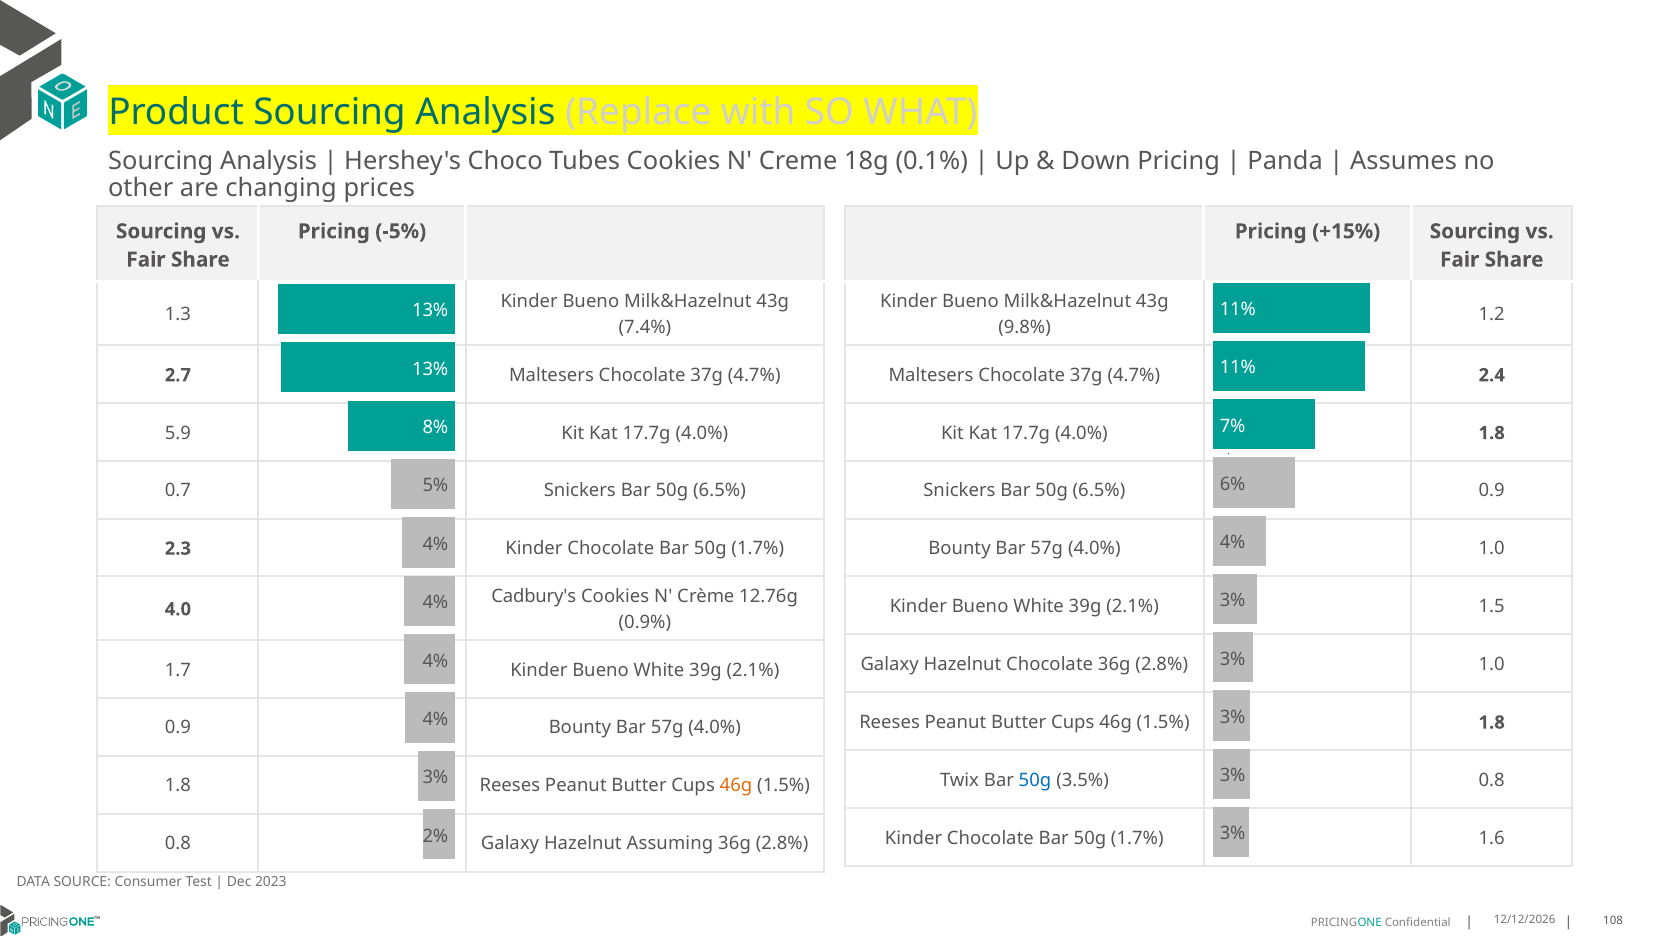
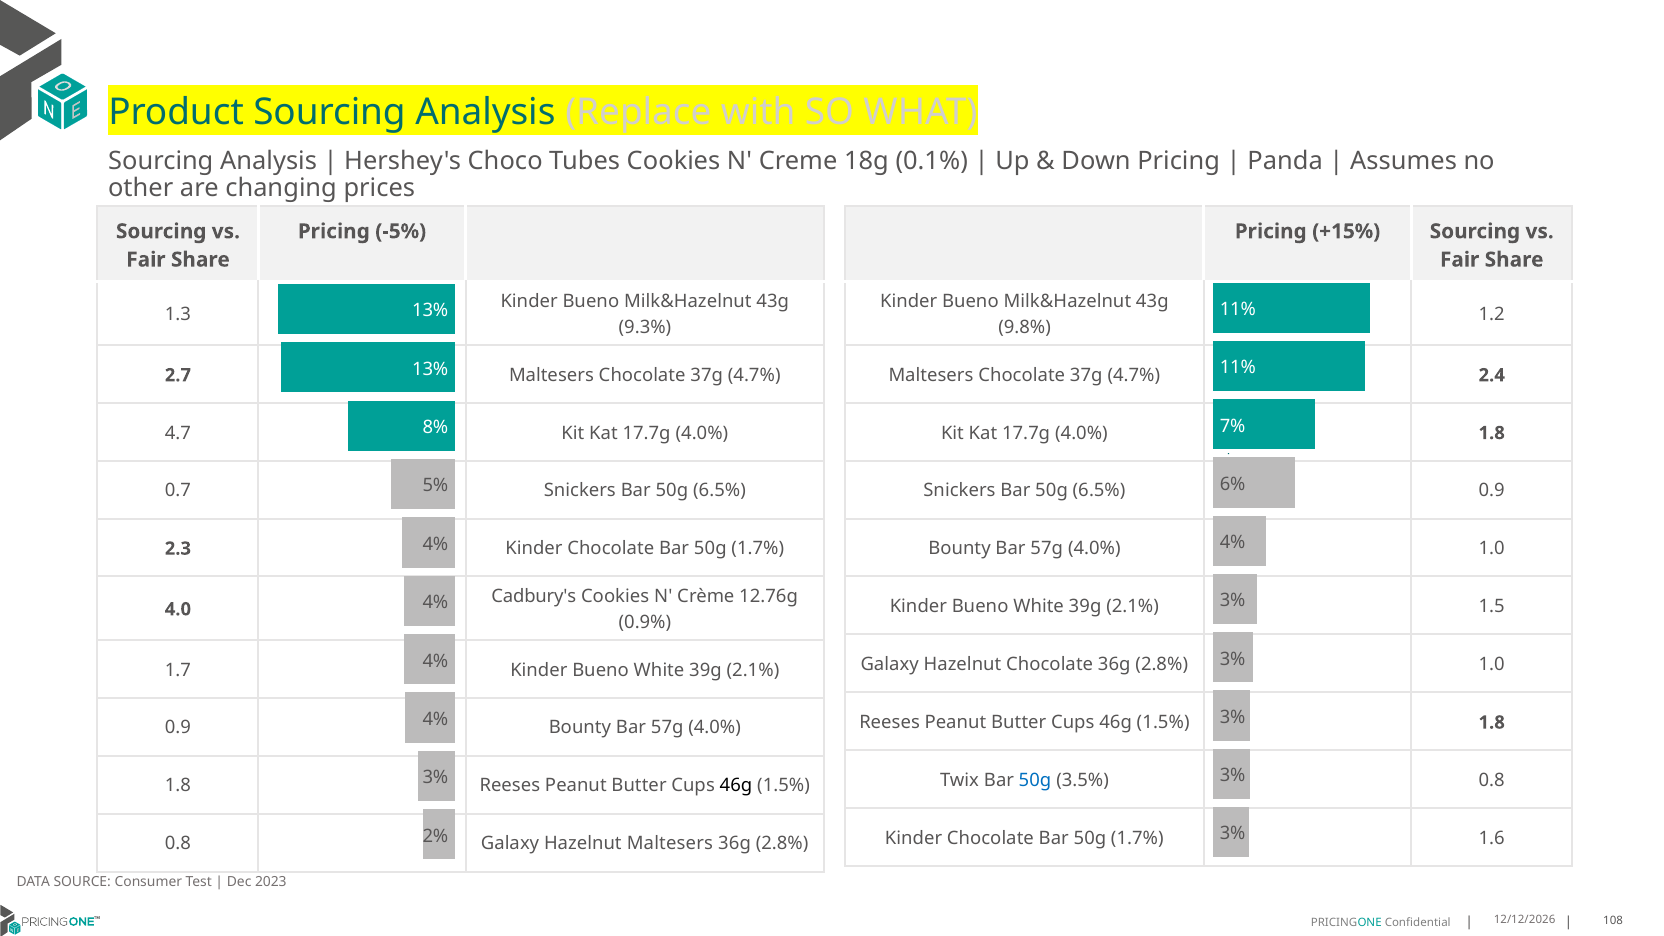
7.4%: 7.4% -> 9.3%
5.9: 5.9 -> 4.7
46g at (736, 786) colour: orange -> black
Hazelnut Assuming: Assuming -> Maltesers
